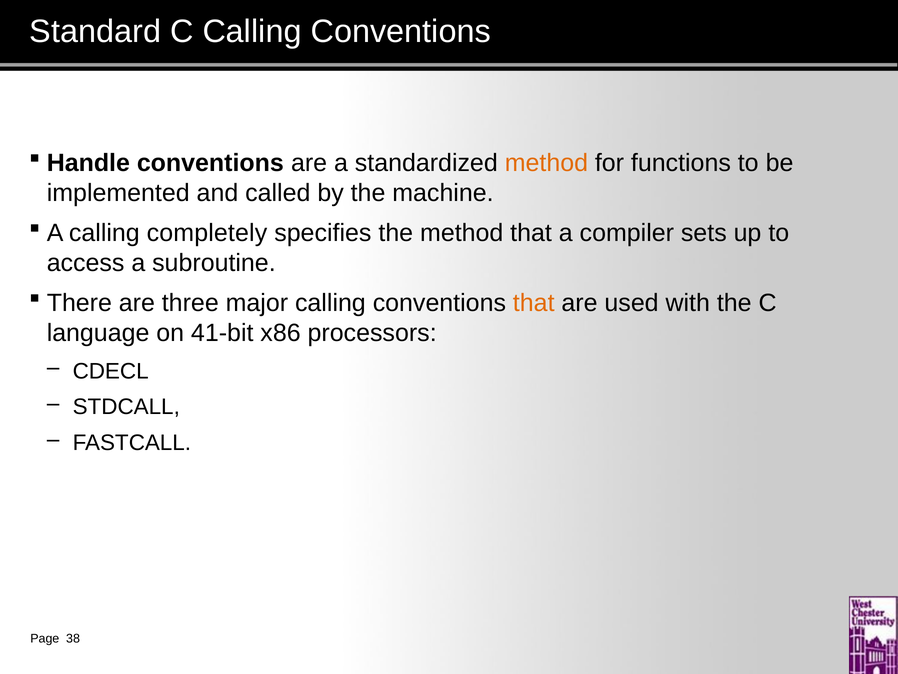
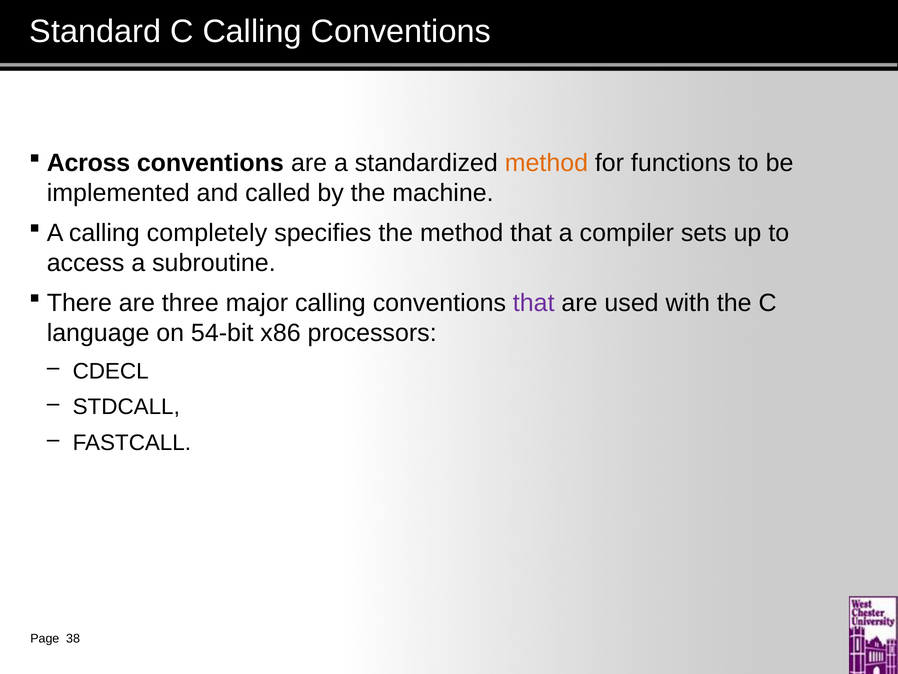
Handle: Handle -> Across
that at (534, 303) colour: orange -> purple
41-bit: 41-bit -> 54-bit
